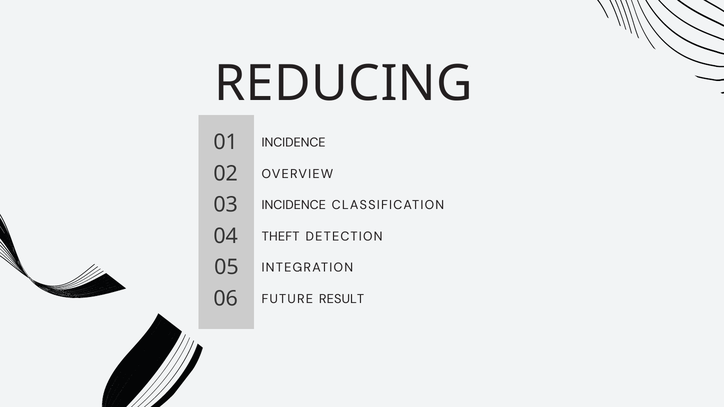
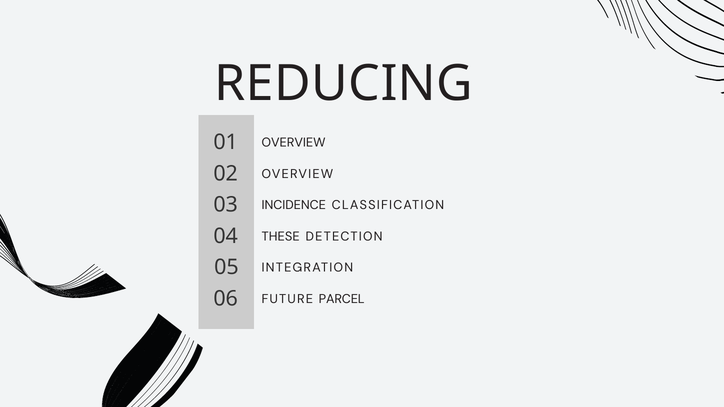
INCIDENCE at (294, 143): INCIDENCE -> OVERVIEW
THEFT: THEFT -> THESE
RESULT: RESULT -> PARCEL
